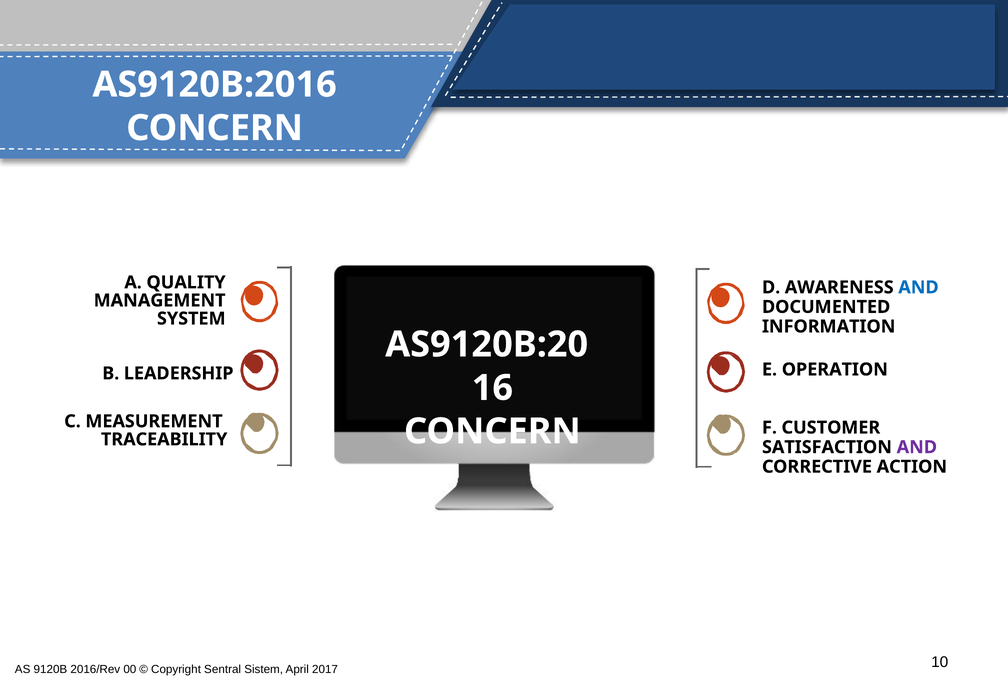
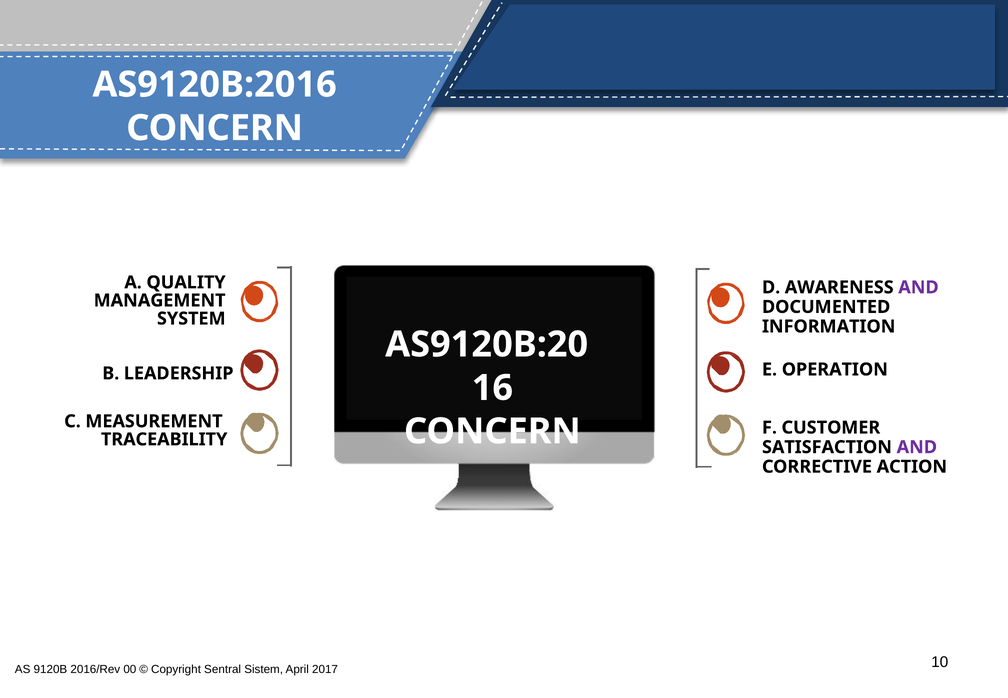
AND at (918, 287) colour: blue -> purple
